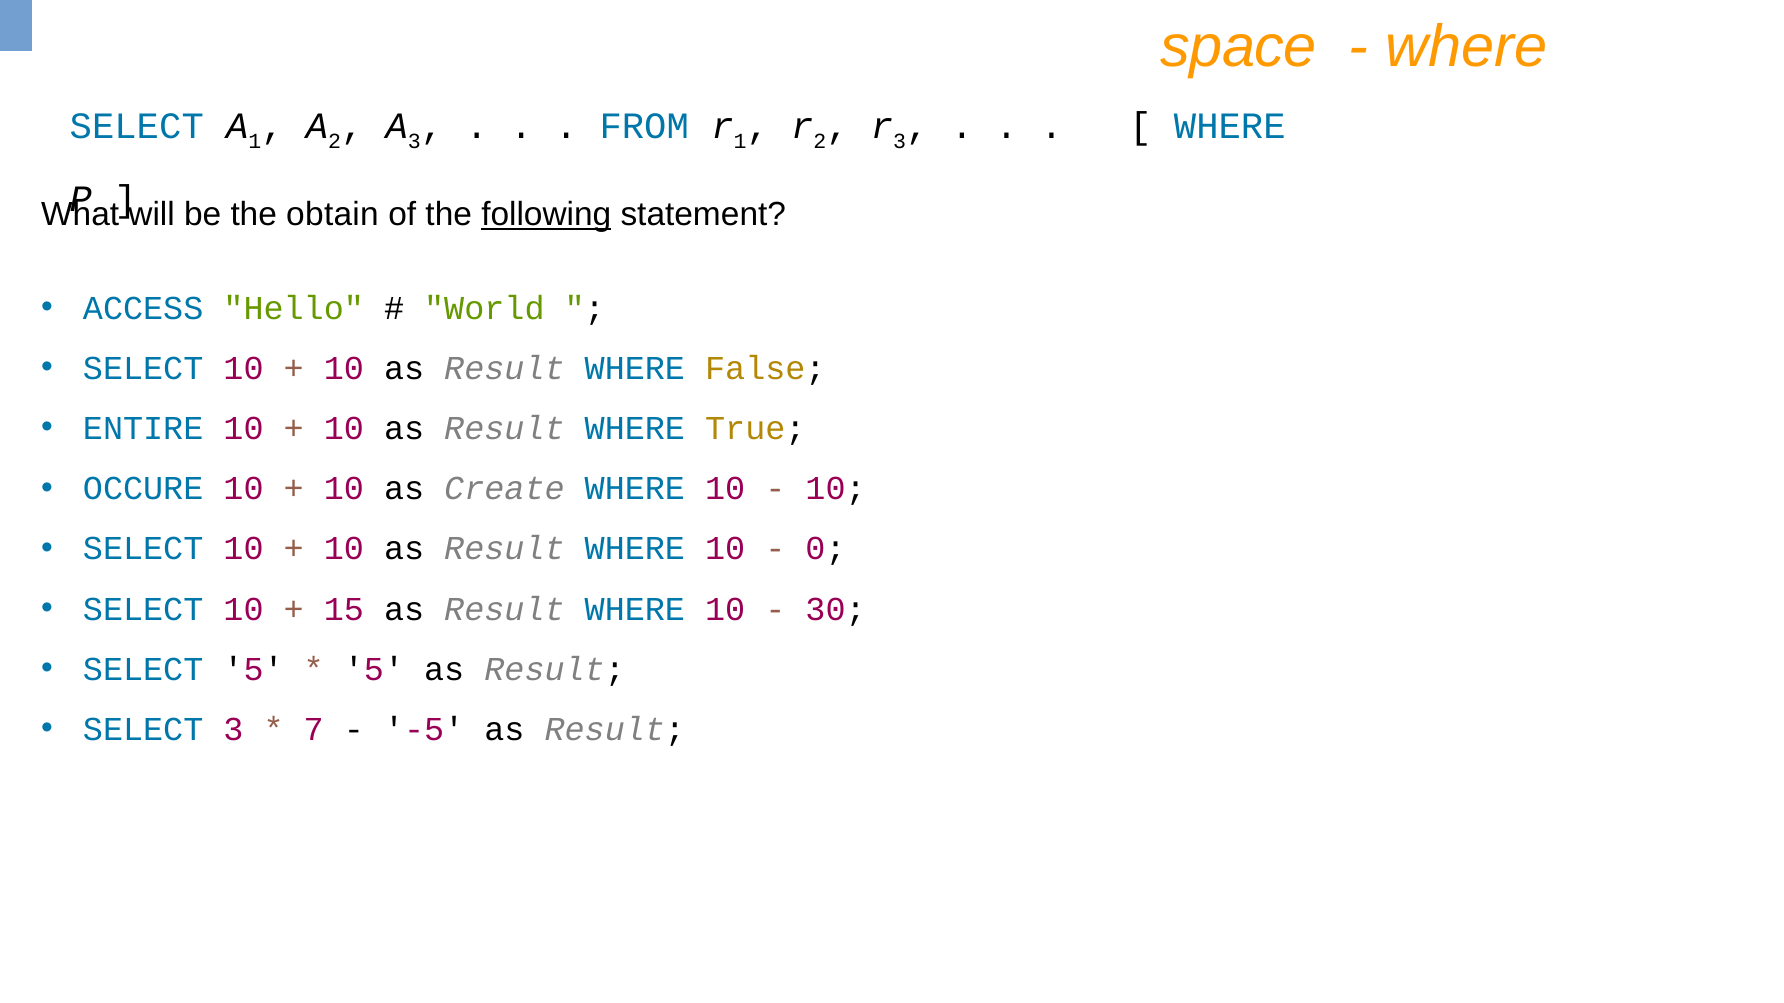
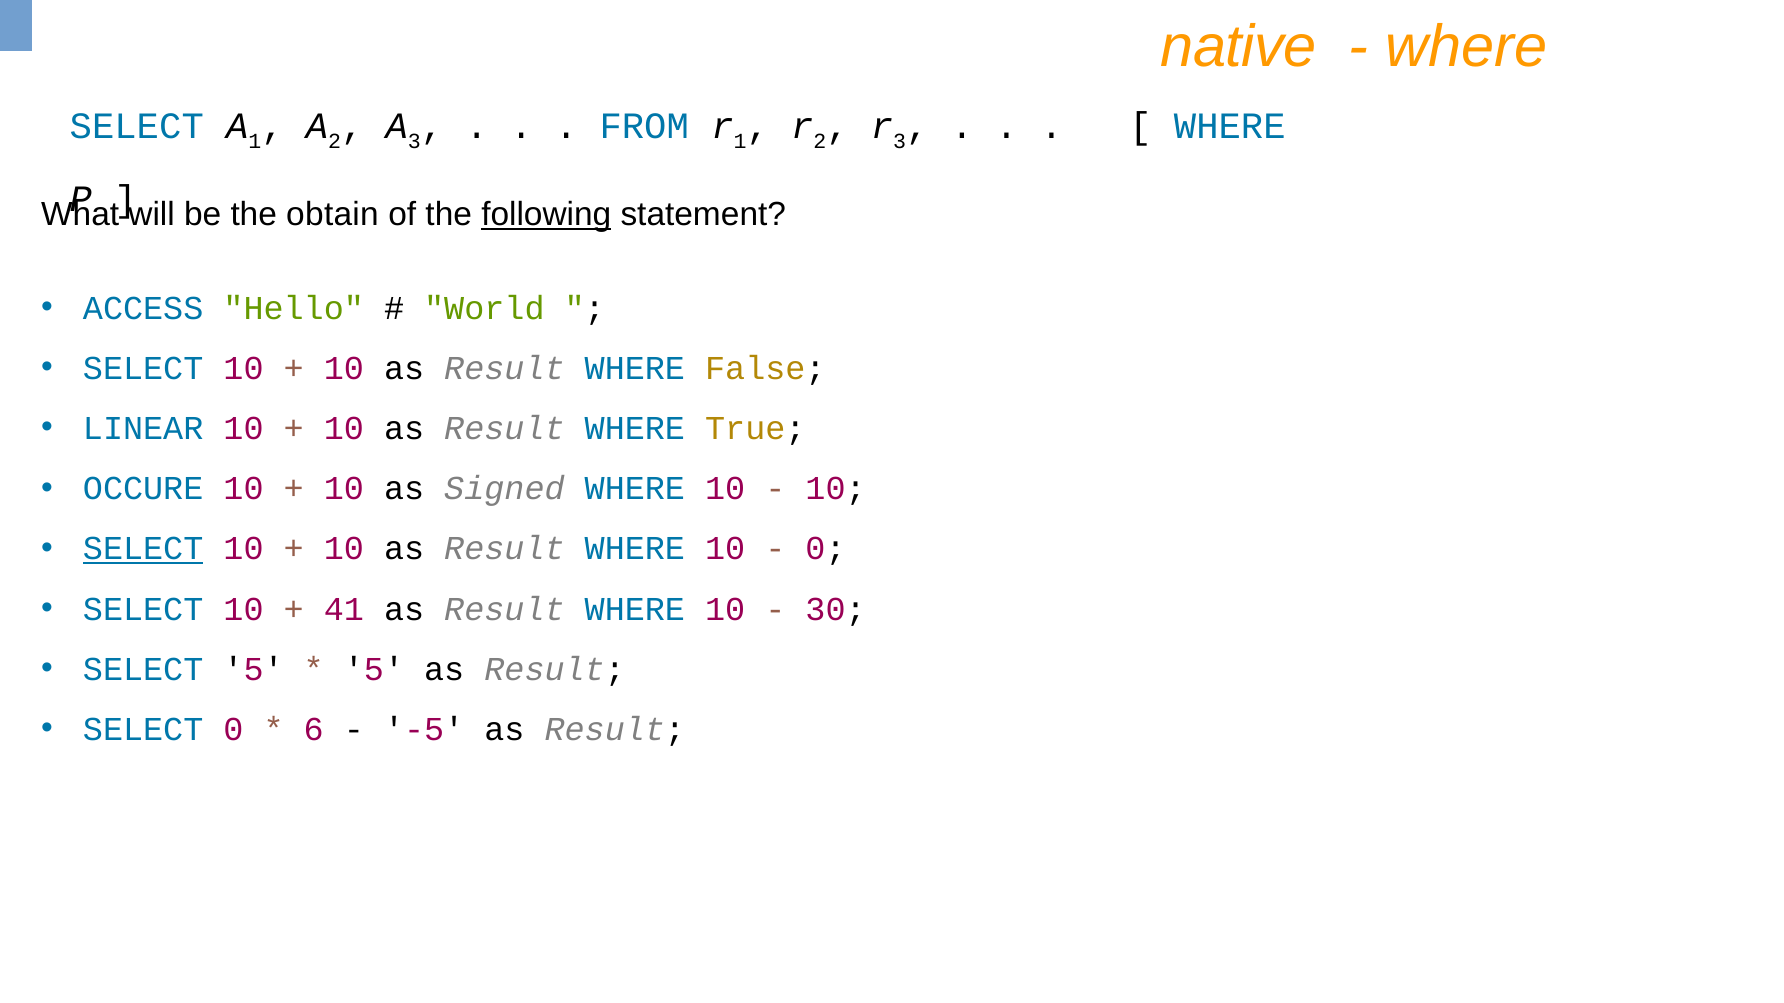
space: space -> native
ENTIRE: ENTIRE -> LINEAR
Create: Create -> Signed
SELECT at (143, 549) underline: none -> present
15: 15 -> 41
SELECT 3: 3 -> 0
7: 7 -> 6
